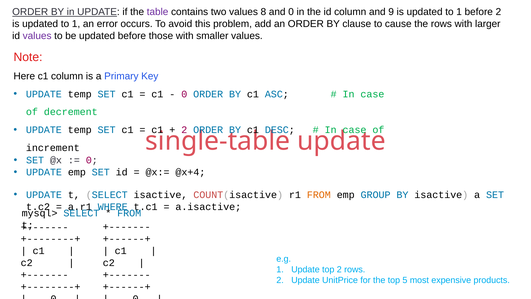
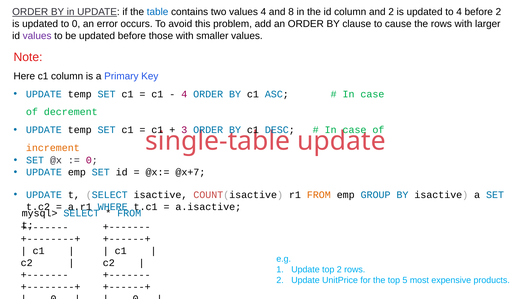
table colour: purple -> blue
values 8: 8 -> 4
and 0: 0 -> 8
and 9: 9 -> 2
1 at (459, 12): 1 -> 4
1 at (76, 24): 1 -> 0
0 at (184, 94): 0 -> 4
2 at (184, 130): 2 -> 3
increment colour: black -> orange
@x+4: @x+4 -> @x+7
